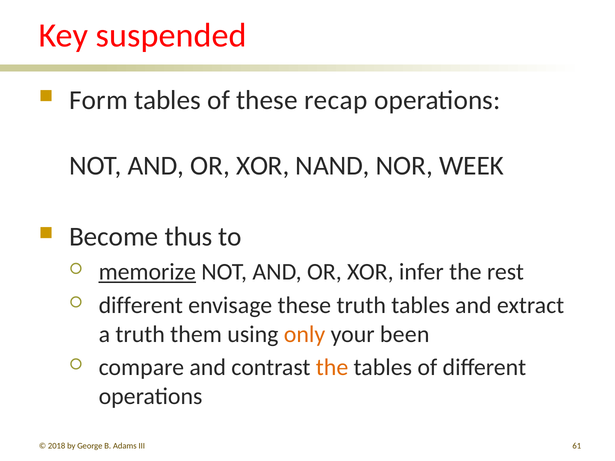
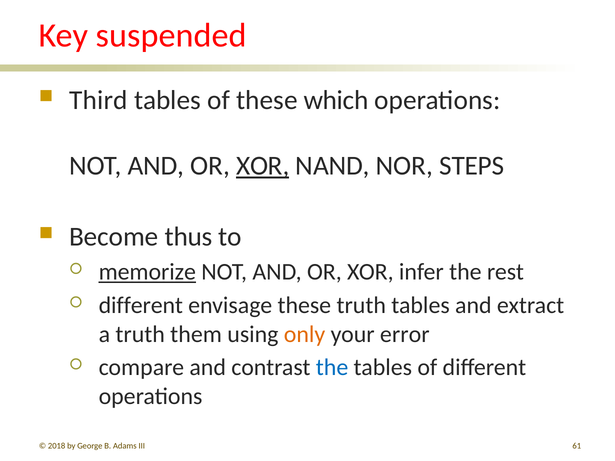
Form: Form -> Third
recap: recap -> which
XOR at (263, 166) underline: none -> present
WEEK: WEEK -> STEPS
been: been -> error
the at (332, 368) colour: orange -> blue
